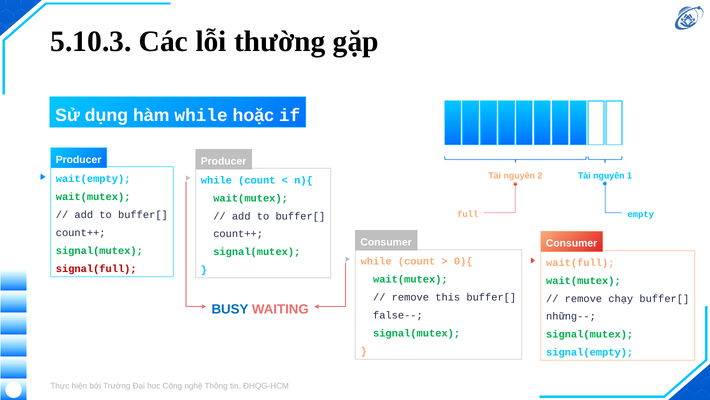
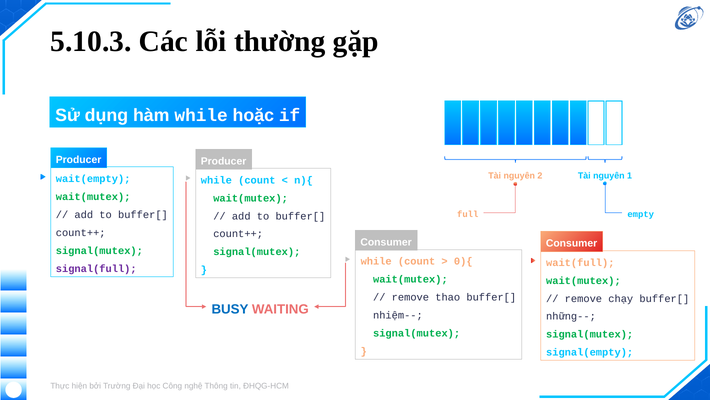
signal(full colour: red -> purple
this: this -> thao
false--: false-- -> nhiệm--
